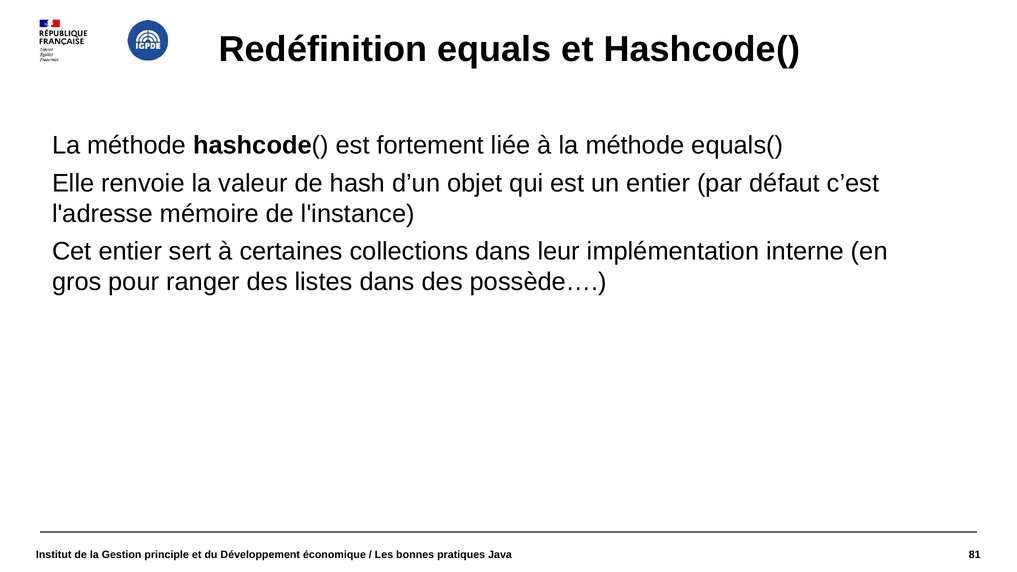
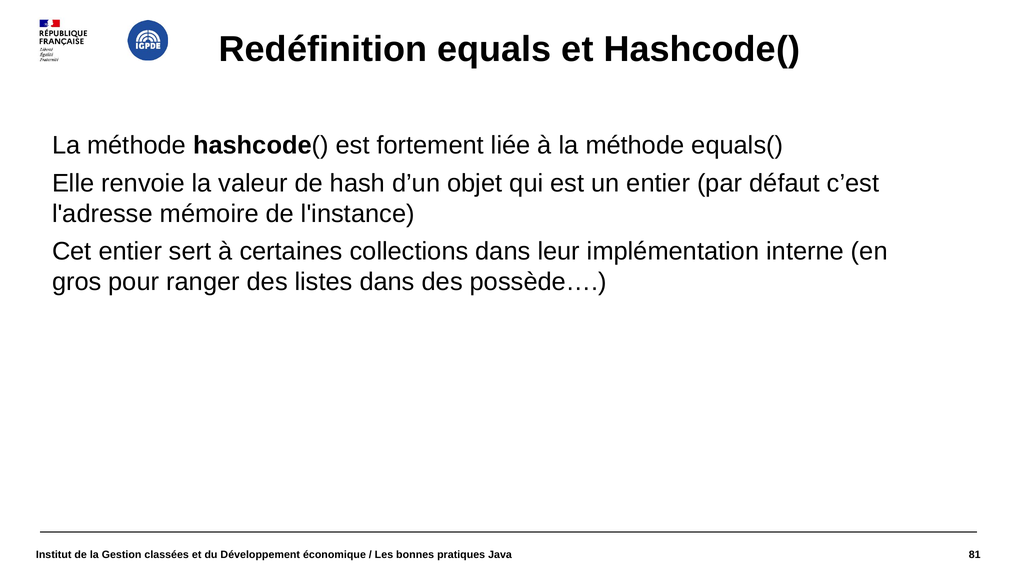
principle: principle -> classées
